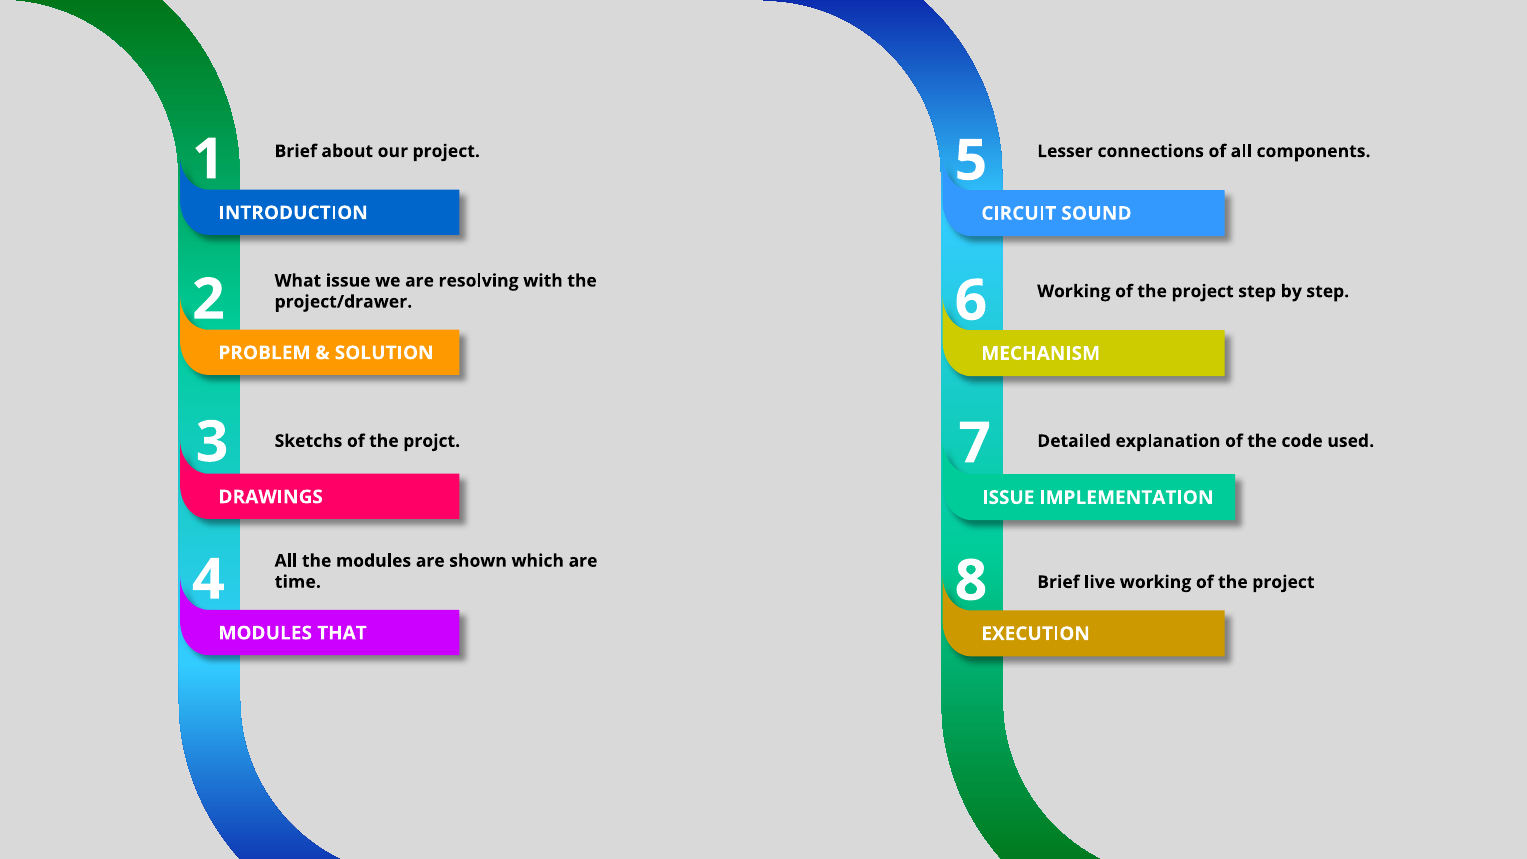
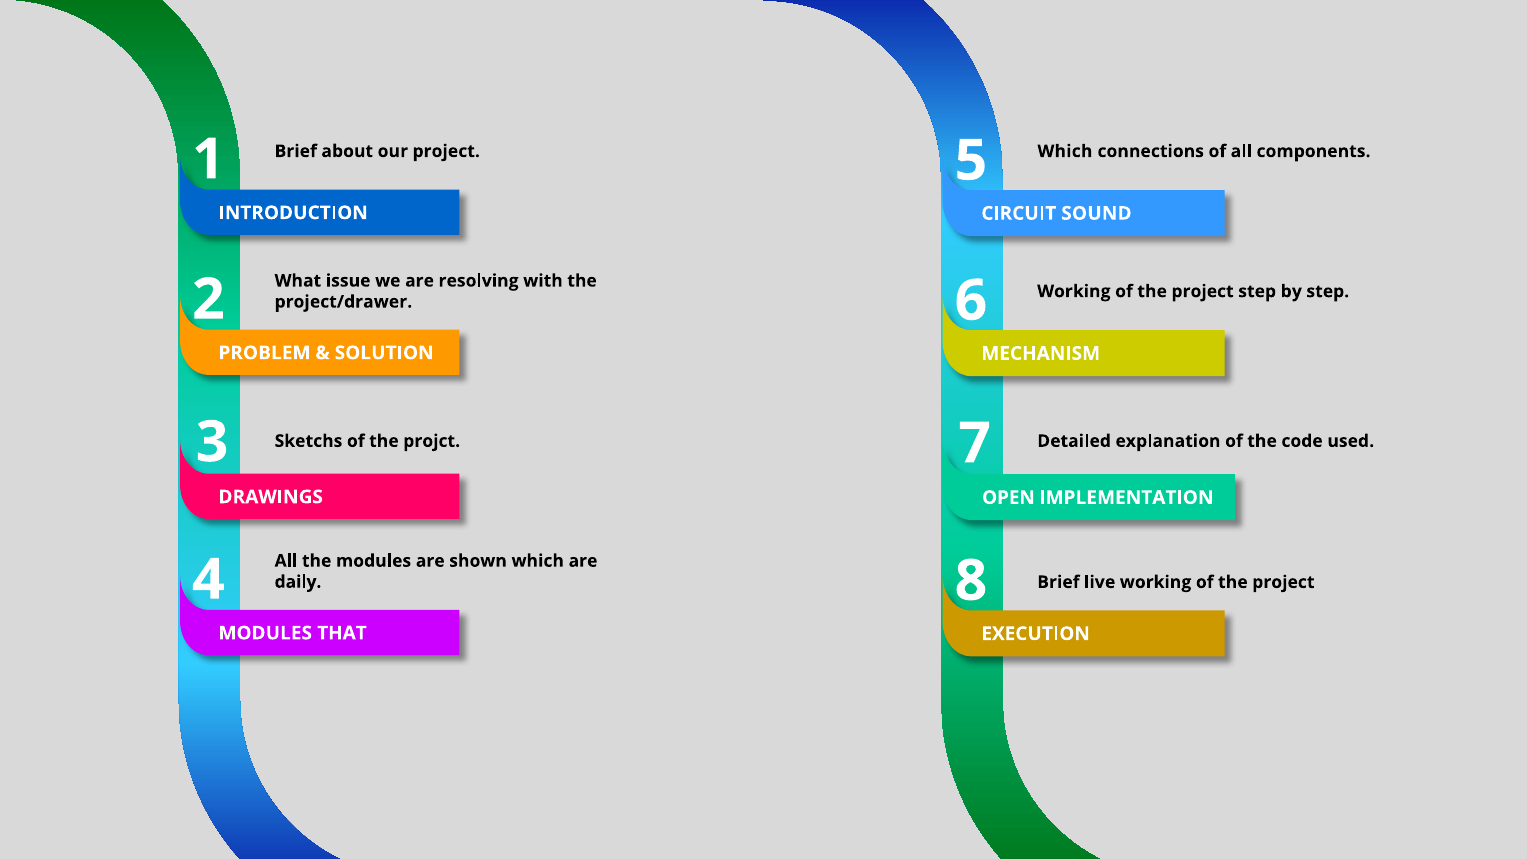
5 Lesser: Lesser -> Which
ISSUE at (1008, 498): ISSUE -> OPEN
time: time -> daily
